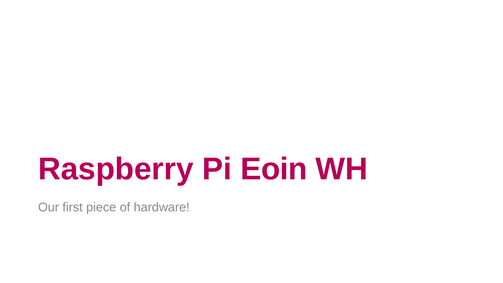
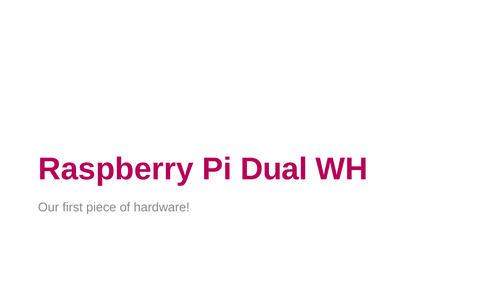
Eoin: Eoin -> Dual
